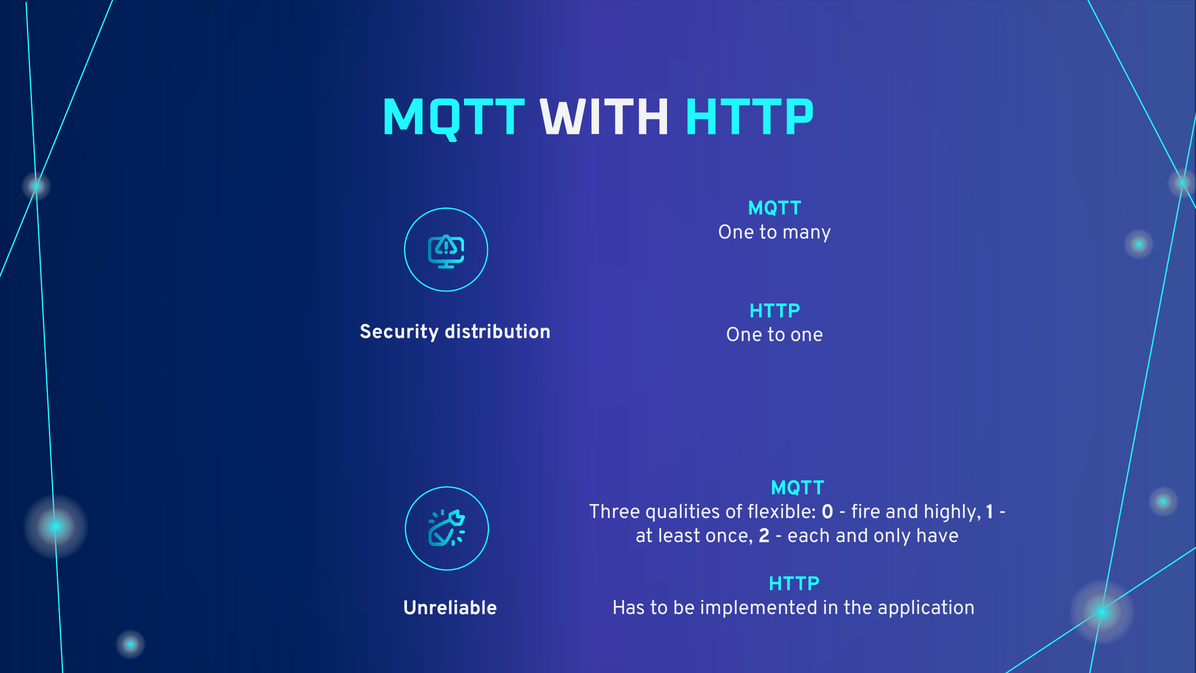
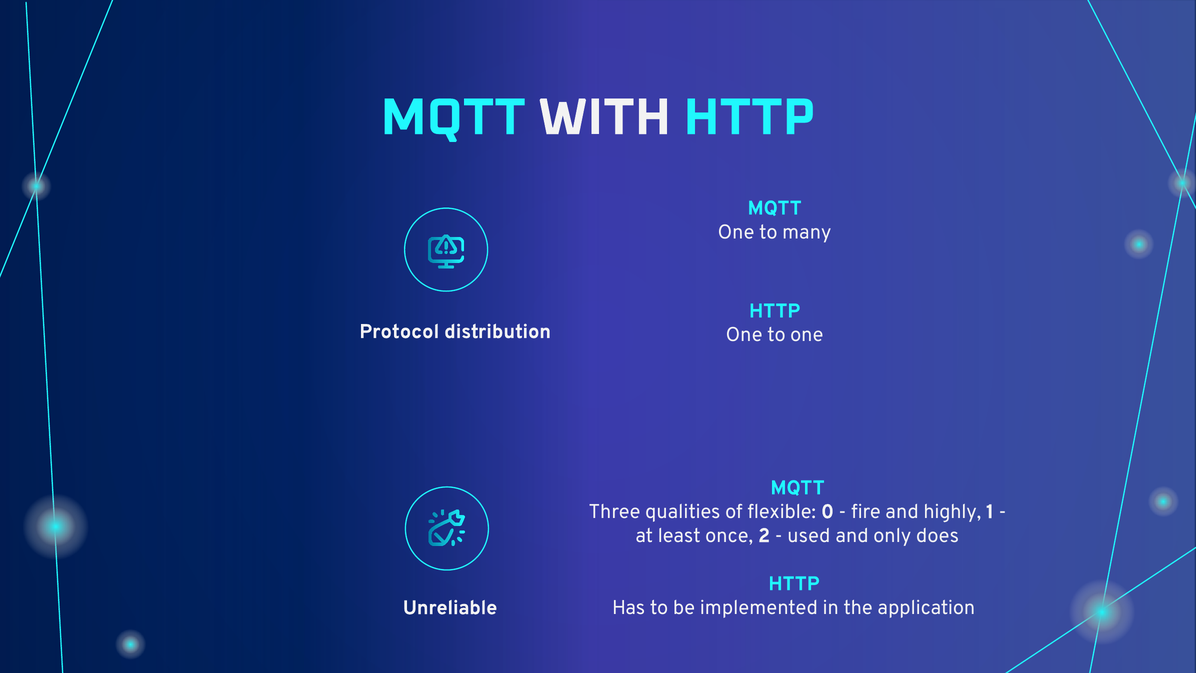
Security: Security -> Protocol
each: each -> used
have: have -> does
